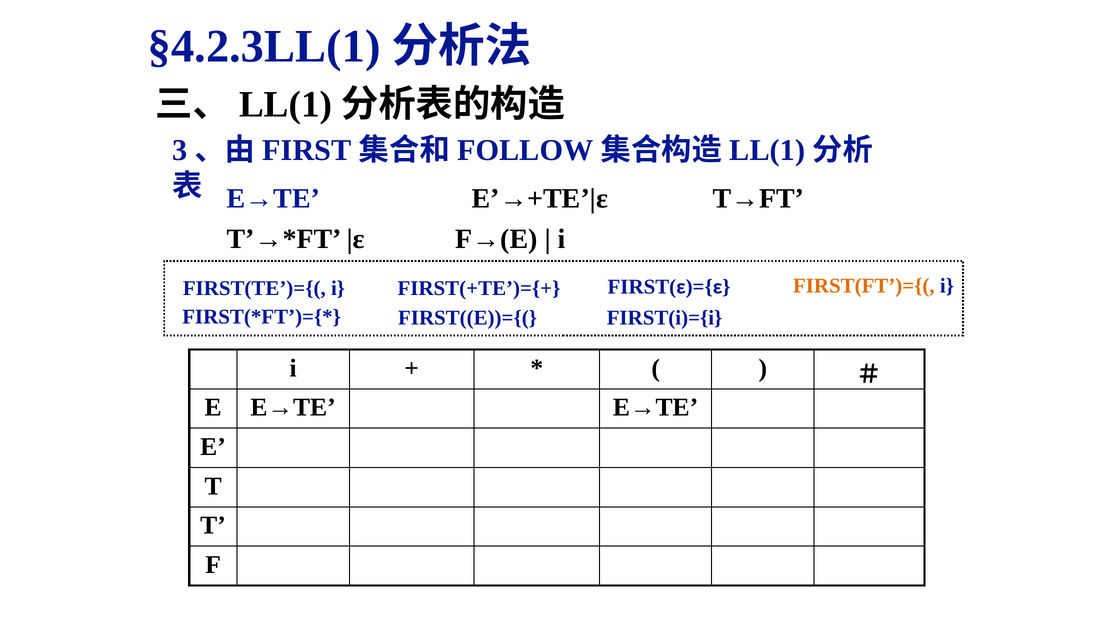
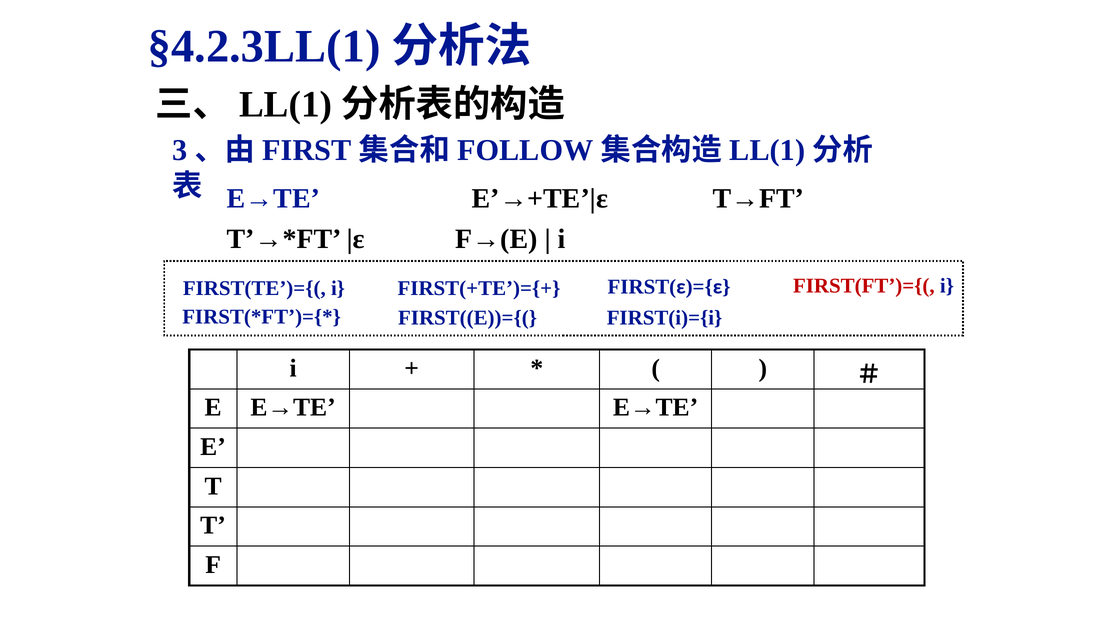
FIRST(FT’)={( colour: orange -> red
